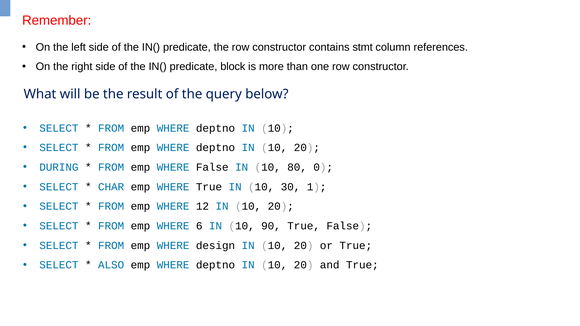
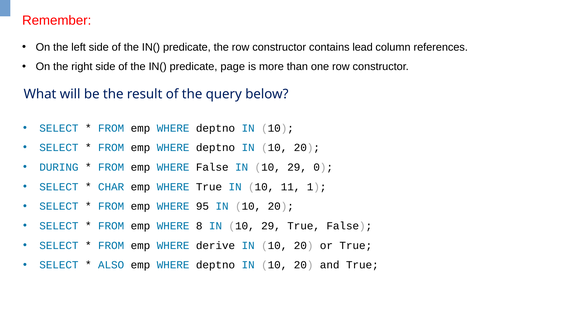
stmt: stmt -> lead
block: block -> page
False IN 10 80: 80 -> 29
30: 30 -> 11
12: 12 -> 95
6: 6 -> 8
90 at (271, 226): 90 -> 29
design: design -> derive
